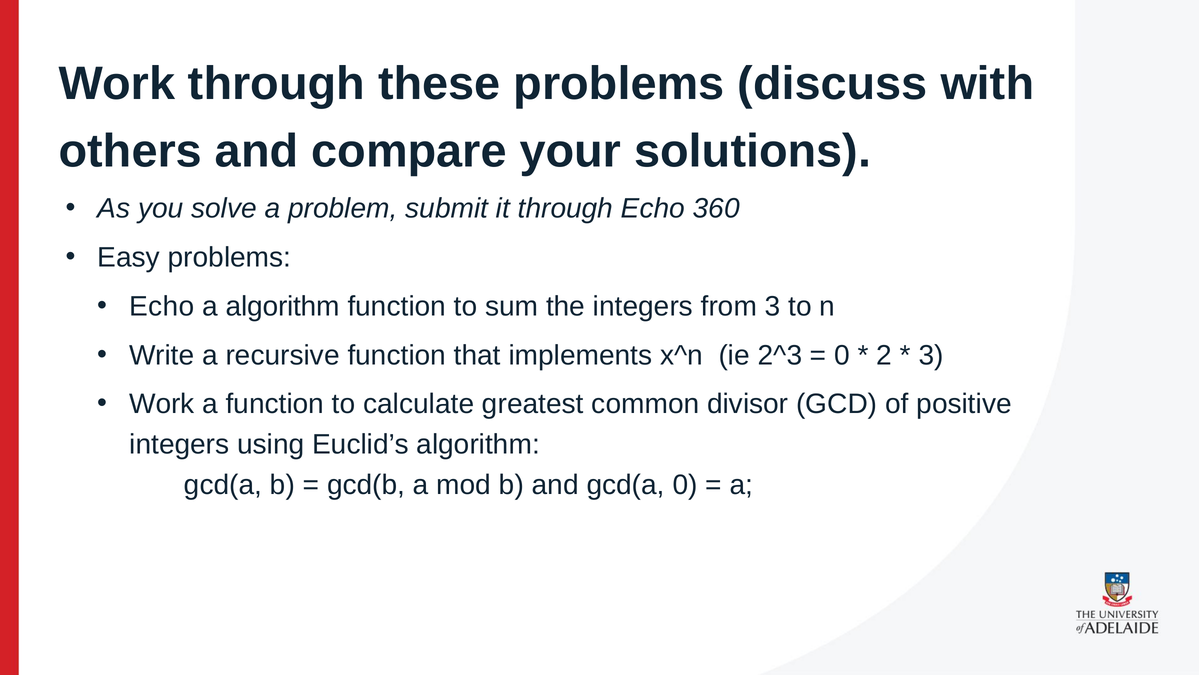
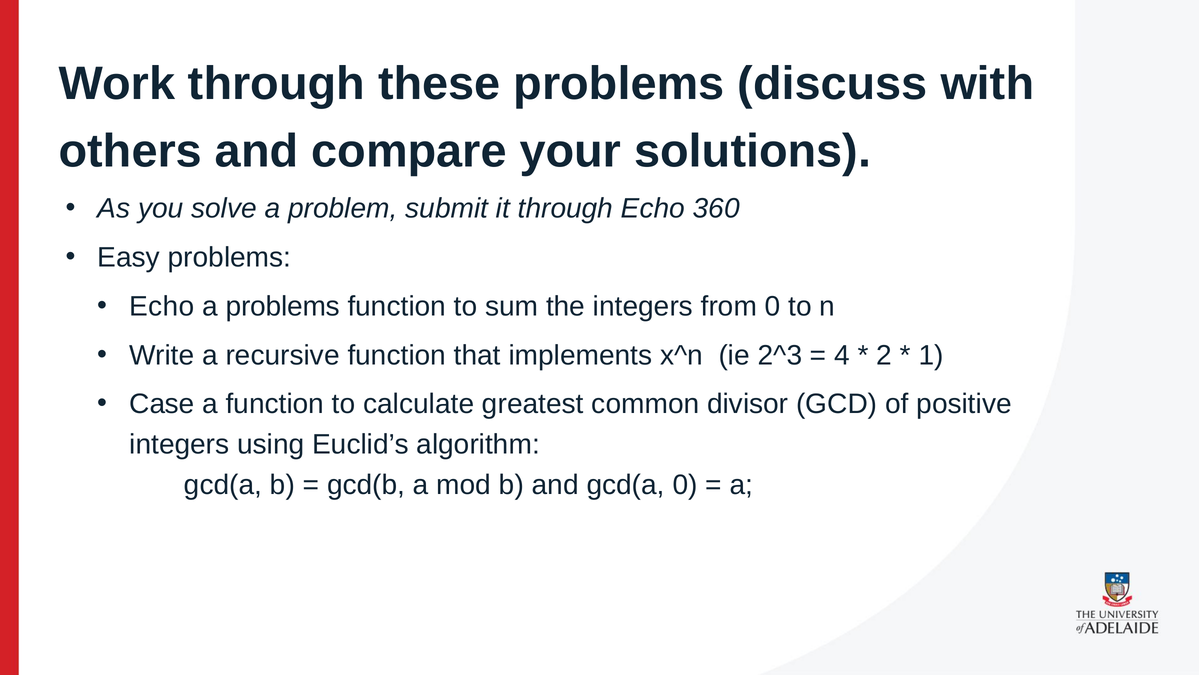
a algorithm: algorithm -> problems
from 3: 3 -> 0
0 at (842, 355): 0 -> 4
3 at (931, 355): 3 -> 1
Work at (162, 404): Work -> Case
